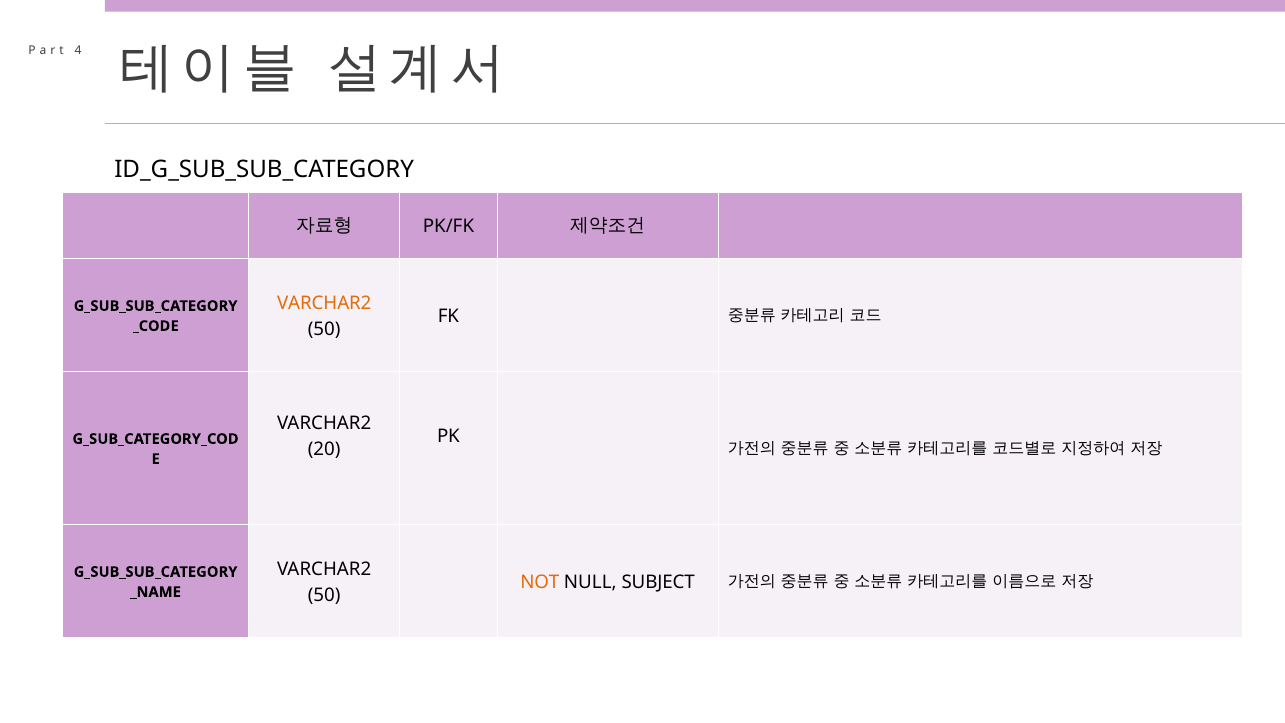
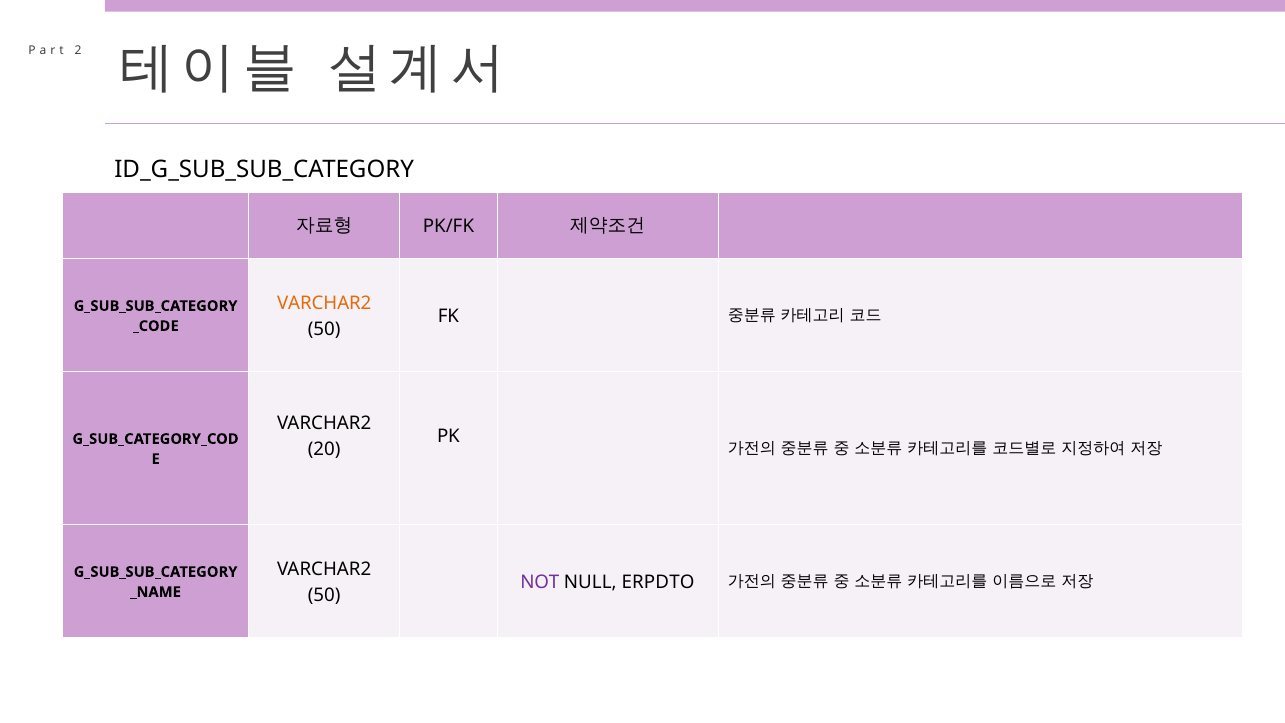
4: 4 -> 2
NOT colour: orange -> purple
SUBJECT: SUBJECT -> ERPDTO
